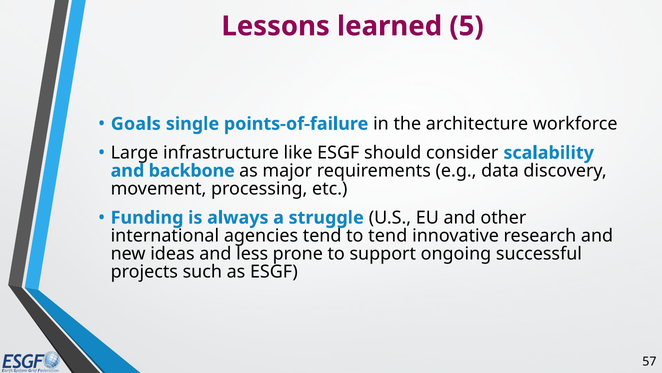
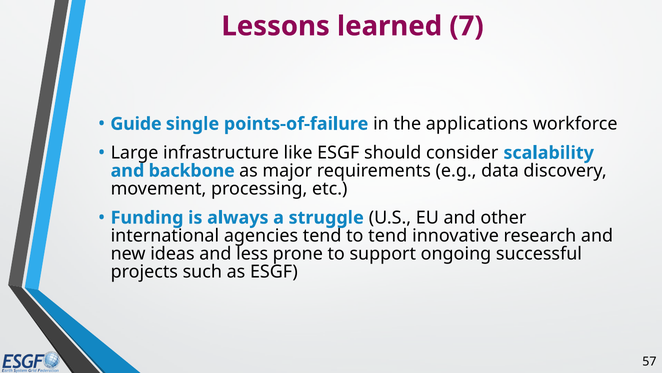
5: 5 -> 7
Goals: Goals -> Guide
architecture: architecture -> applications
